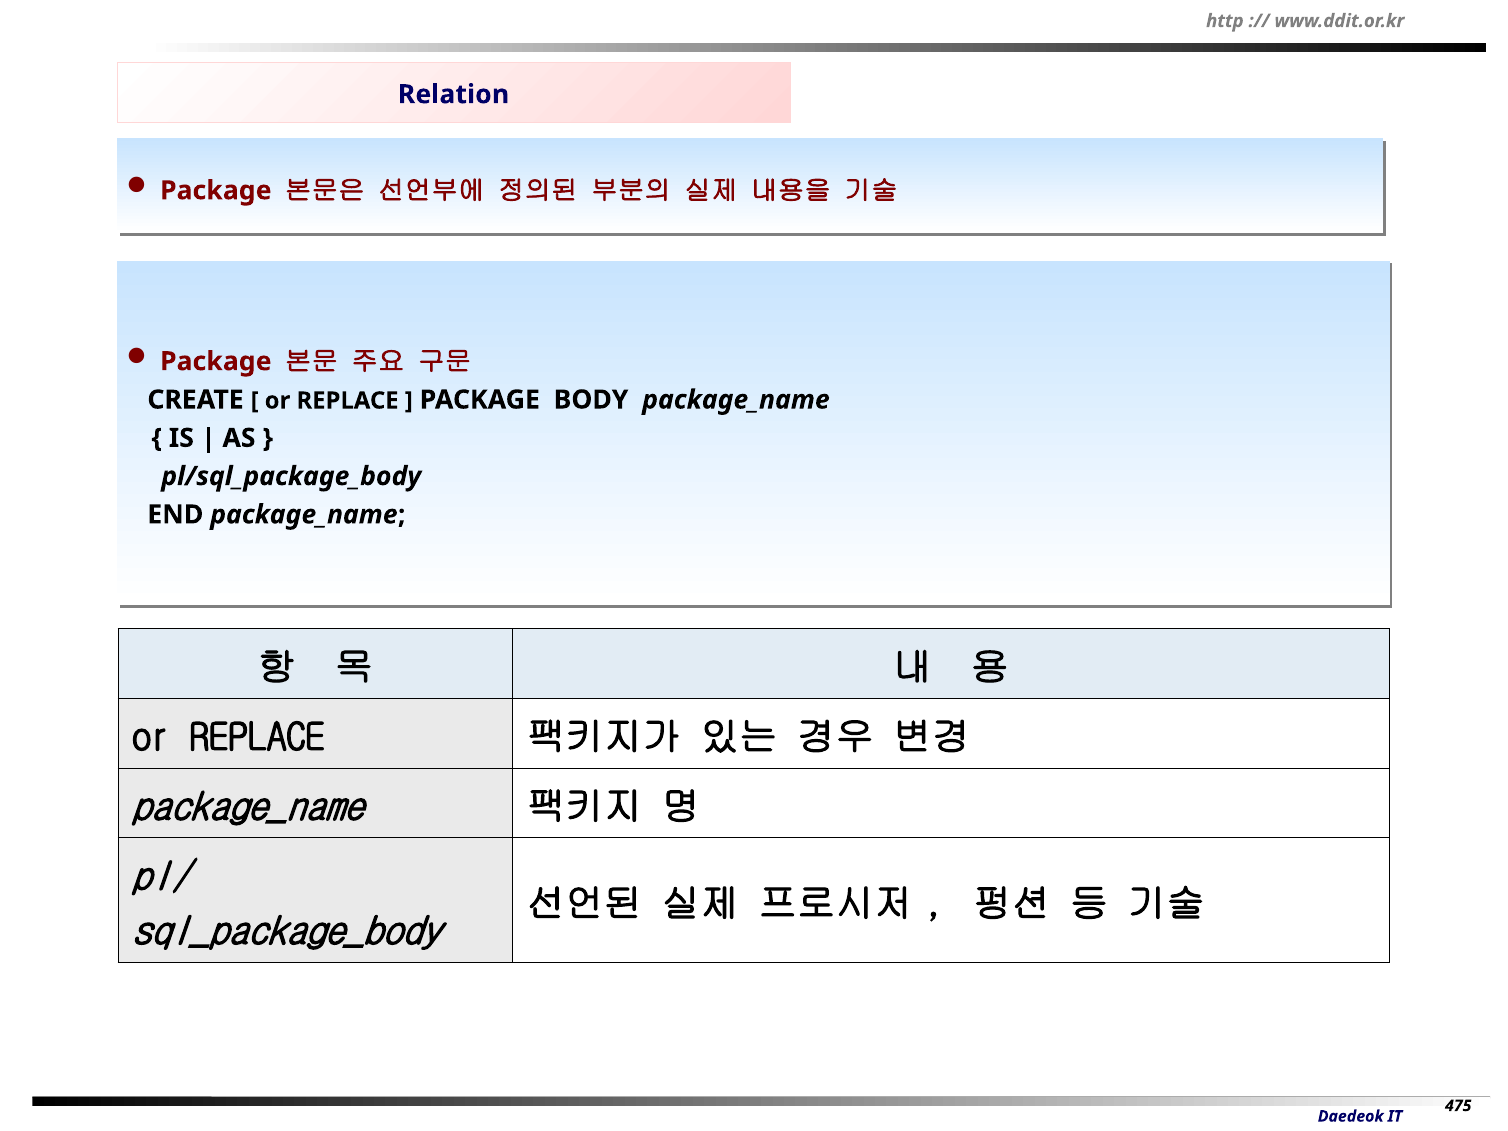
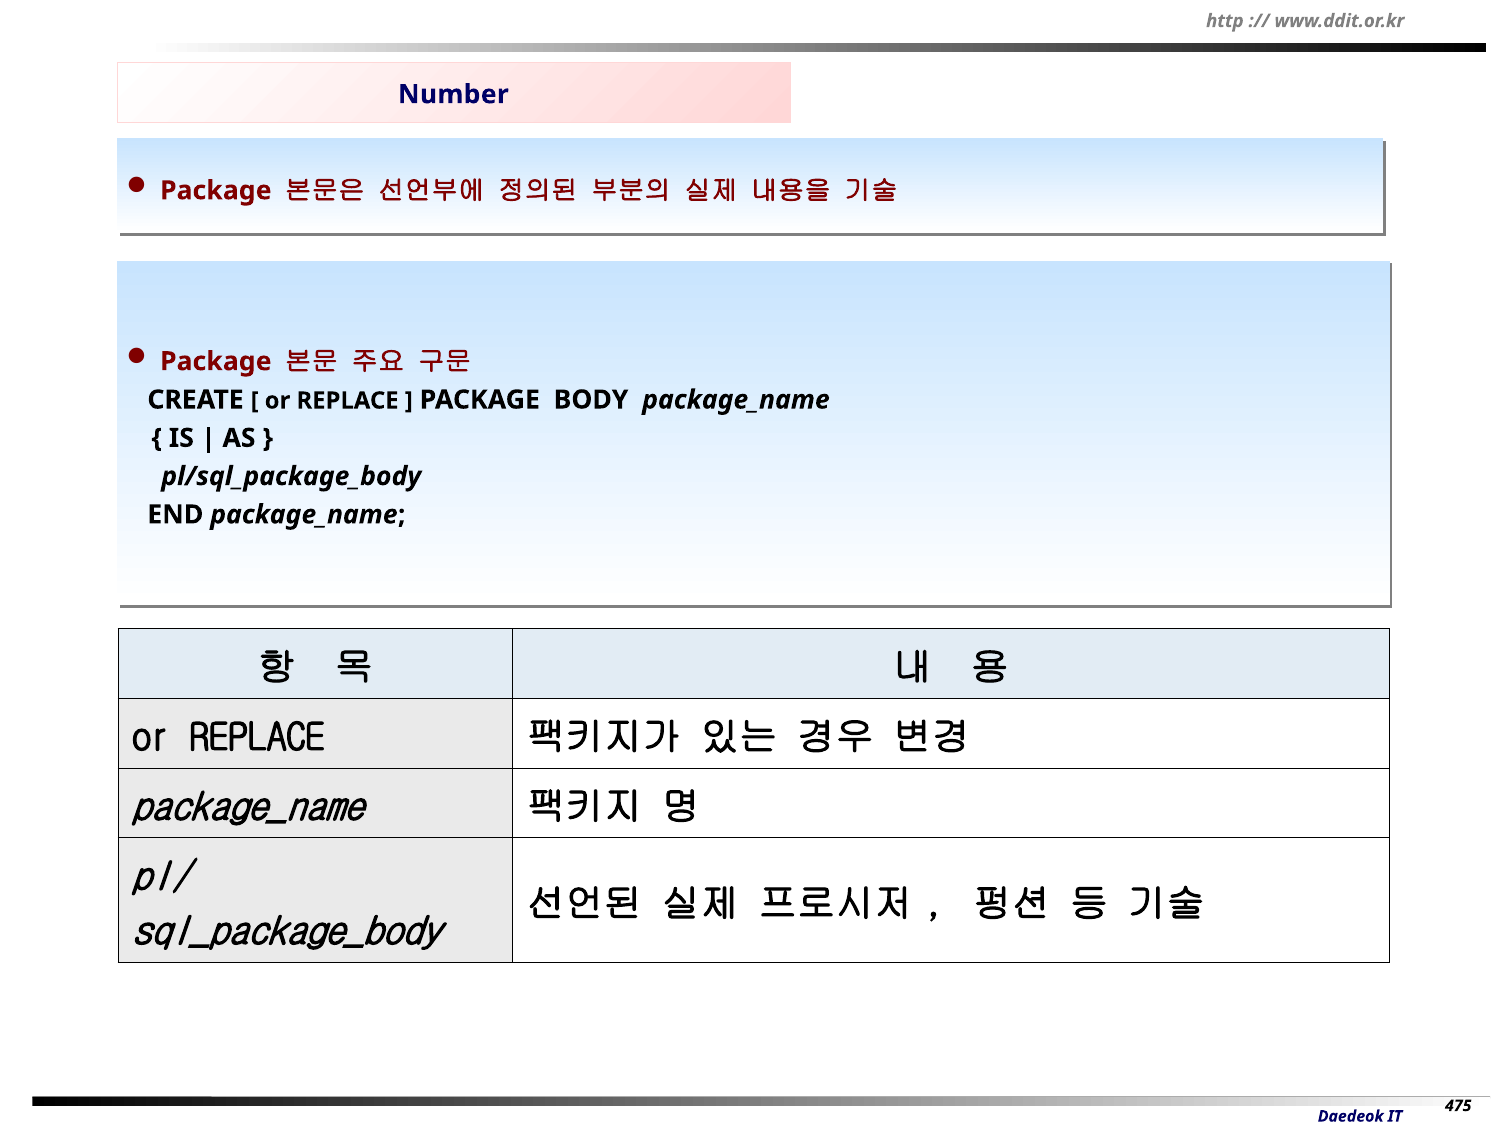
Relation: Relation -> Number
